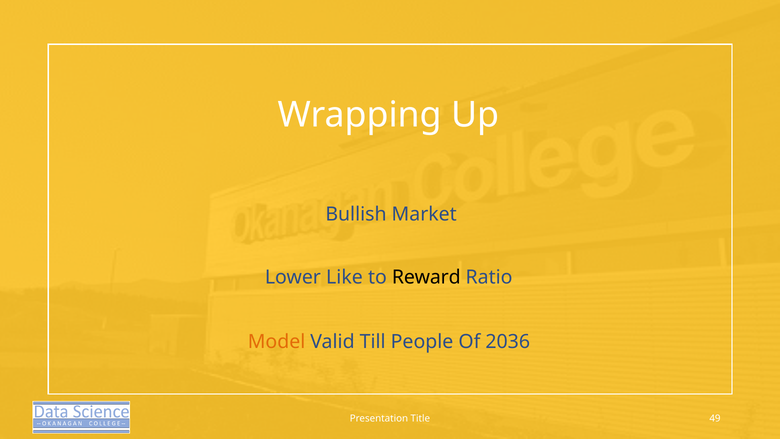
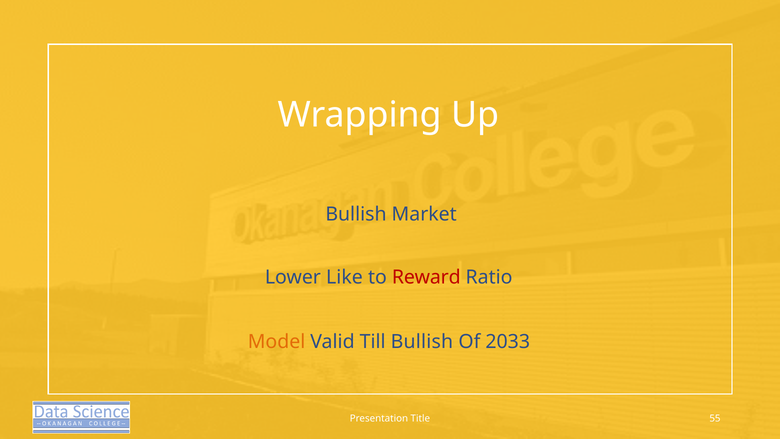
Reward colour: black -> red
Till People: People -> Bullish
2036: 2036 -> 2033
49: 49 -> 55
